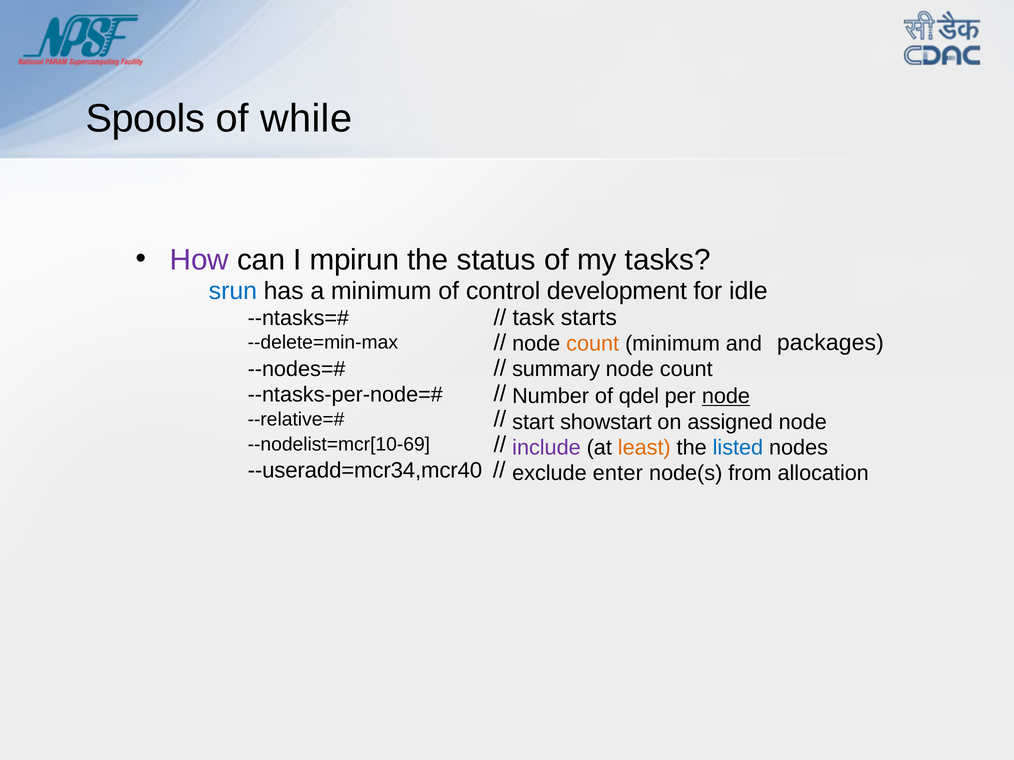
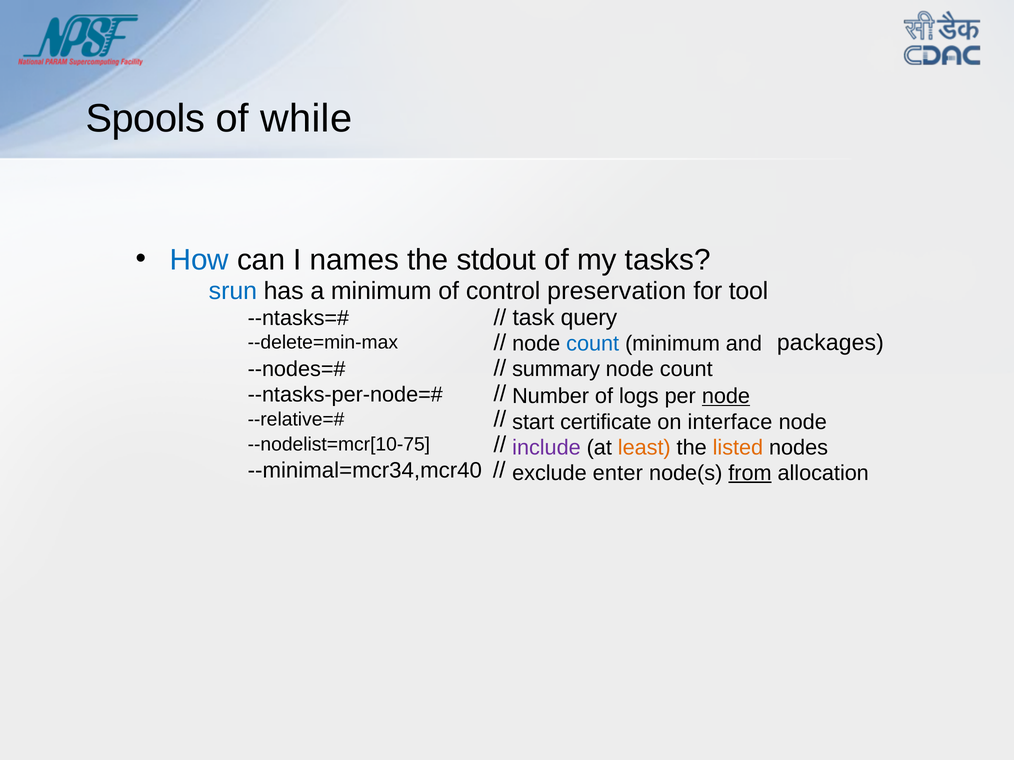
How colour: purple -> blue
mpirun: mpirun -> names
status: status -> stdout
development: development -> preservation
idle: idle -> tool
starts: starts -> query
count at (593, 344) colour: orange -> blue
qdel: qdel -> logs
showstart: showstart -> certificate
assigned: assigned -> interface
--nodelist=mcr[10-69: --nodelist=mcr[10-69 -> --nodelist=mcr[10-75
listed colour: blue -> orange
--useradd=mcr34,mcr40: --useradd=mcr34,mcr40 -> --minimal=mcr34,mcr40
from underline: none -> present
